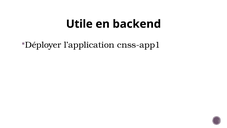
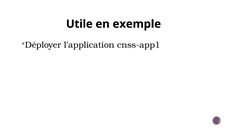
backend: backend -> exemple
